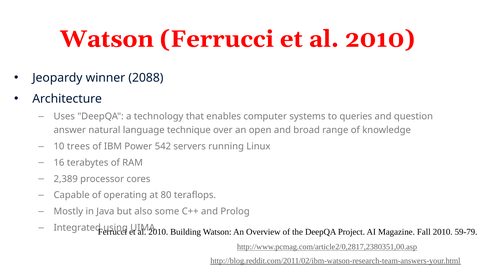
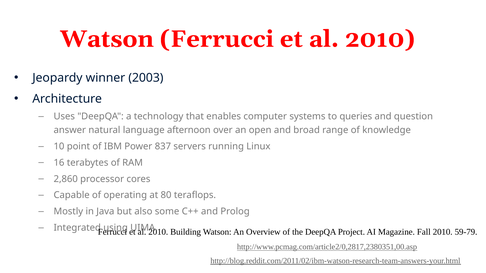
2088: 2088 -> 2003
technique: technique -> afternoon
trees: trees -> point
542: 542 -> 837
2,389: 2,389 -> 2,860
